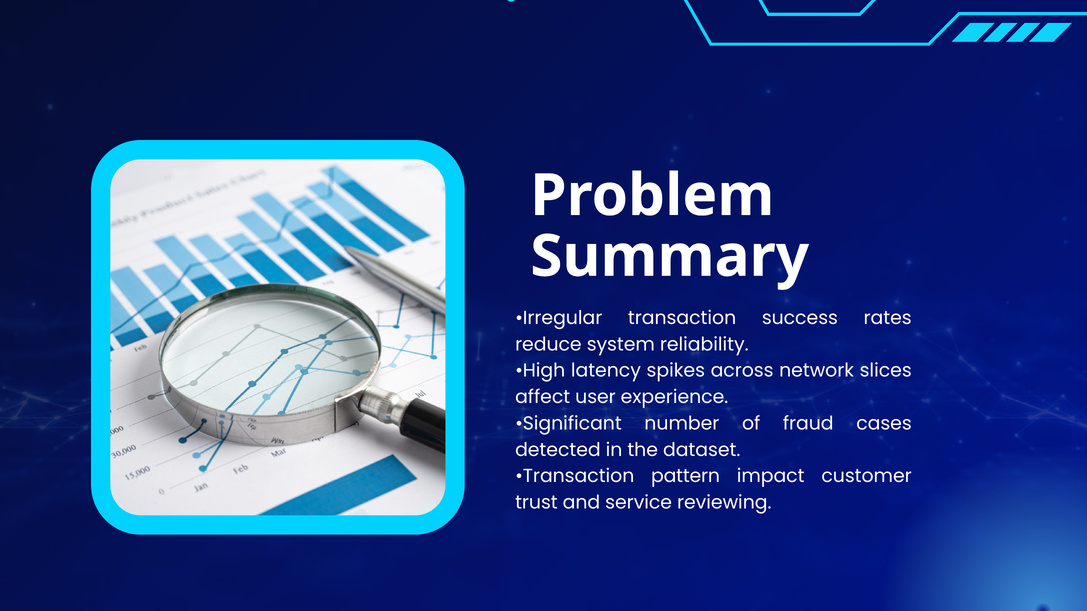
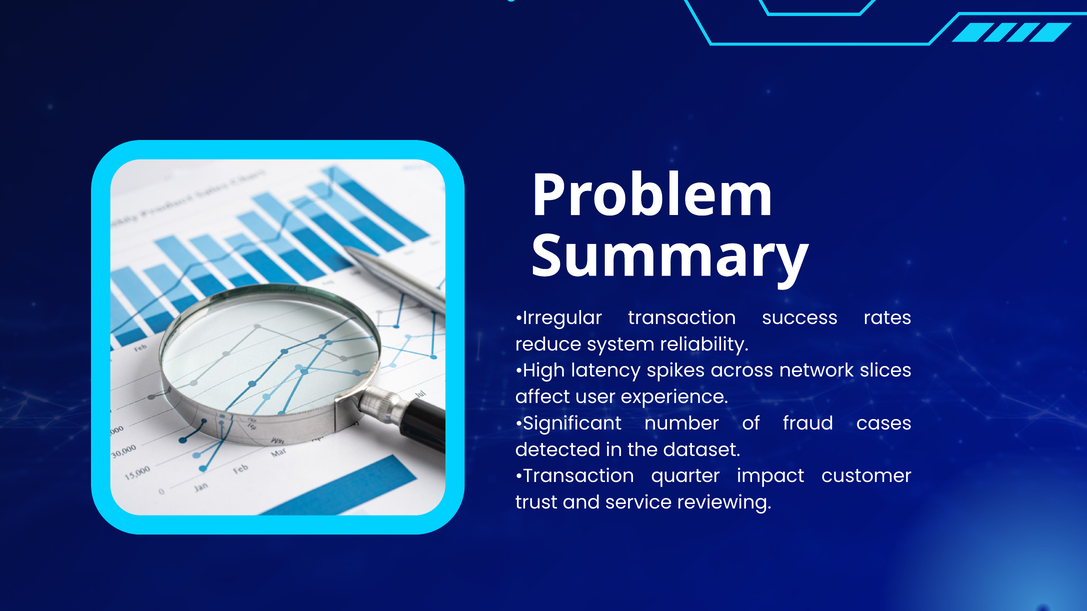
pattern: pattern -> quarter
